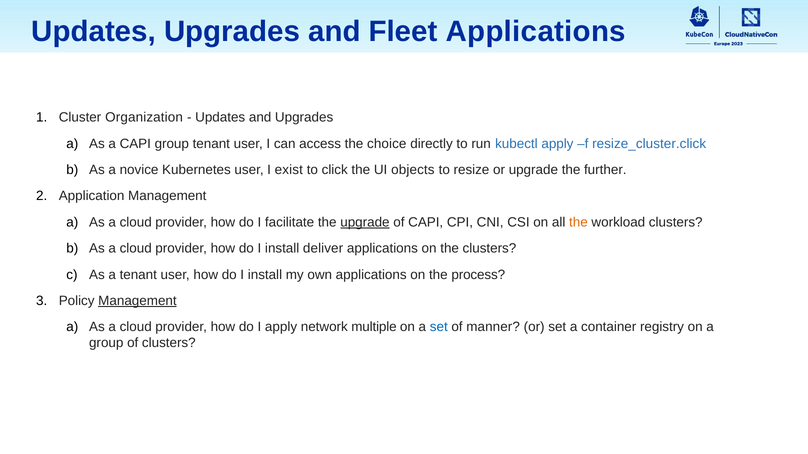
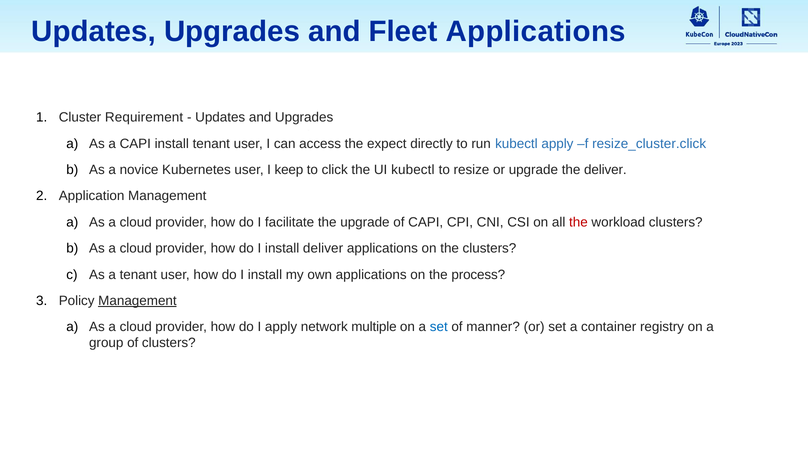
Organization: Organization -> Requirement
CAPI group: group -> install
choice: choice -> expect
exist: exist -> keep
UI objects: objects -> kubectl
the further: further -> deliver
upgrade at (365, 222) underline: present -> none
the at (578, 222) colour: orange -> red
